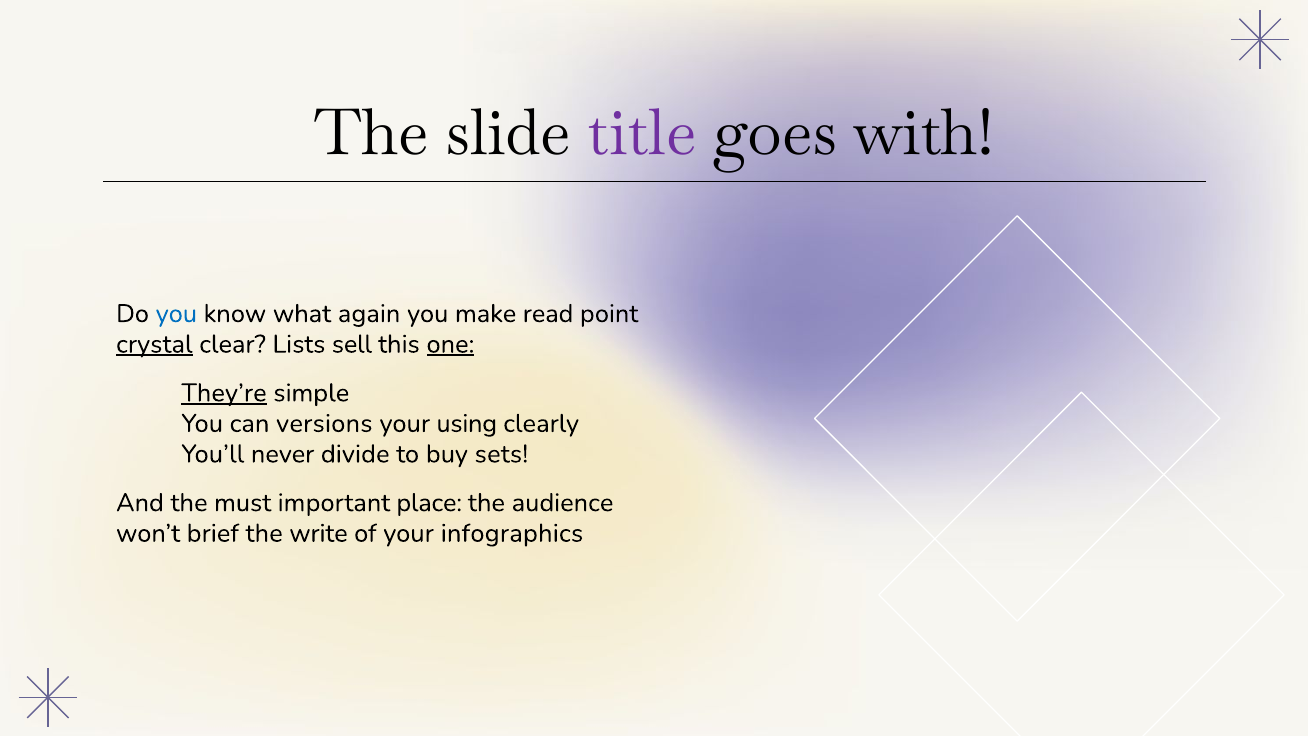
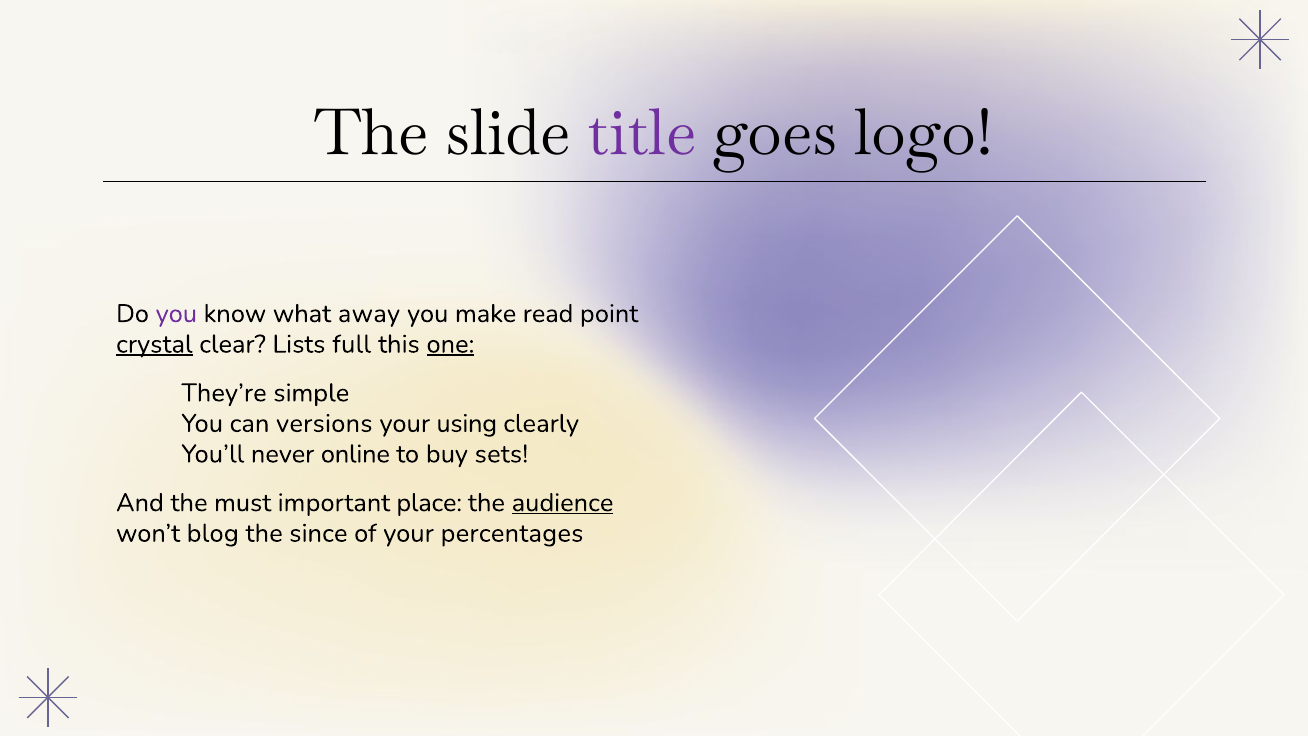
with: with -> logo
you at (176, 314) colour: blue -> purple
again: again -> away
sell: sell -> full
They’re underline: present -> none
divide: divide -> online
audience underline: none -> present
brief: brief -> blog
write: write -> since
infographics: infographics -> percentages
